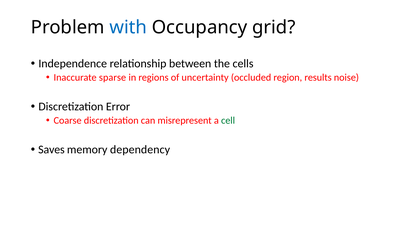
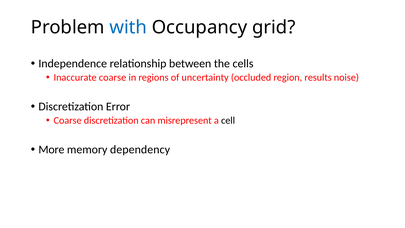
Inaccurate sparse: sparse -> coarse
cell colour: green -> black
Saves: Saves -> More
